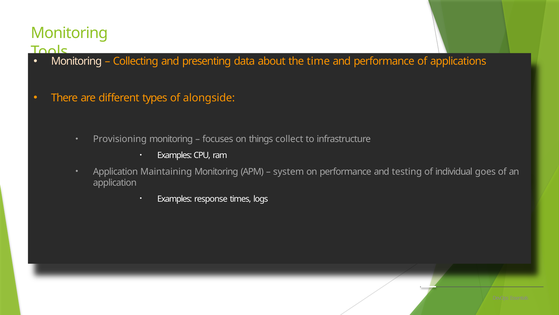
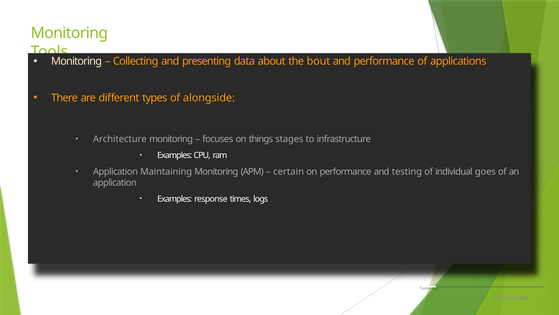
time: time -> bout
Provisioning: Provisioning -> Architecture
collect: collect -> stages
system: system -> certain
